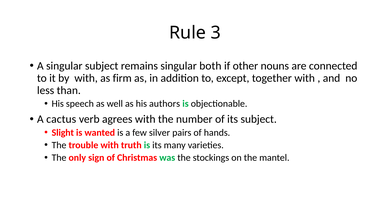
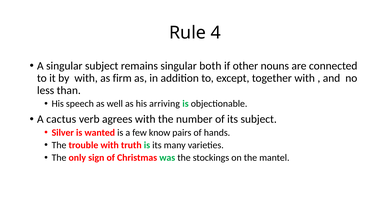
3: 3 -> 4
authors: authors -> arriving
Slight: Slight -> Silver
silver: silver -> know
